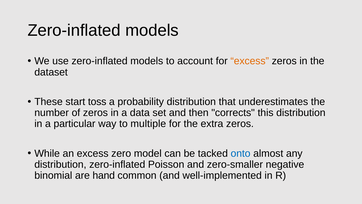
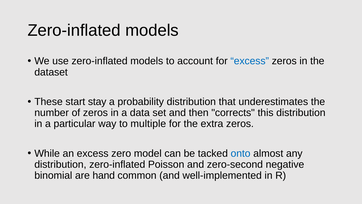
excess at (250, 61) colour: orange -> blue
toss: toss -> stay
zero-smaller: zero-smaller -> zero-second
